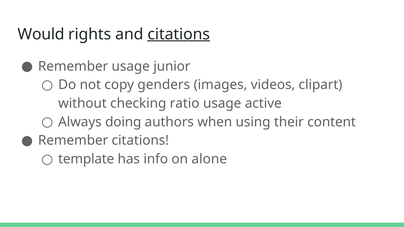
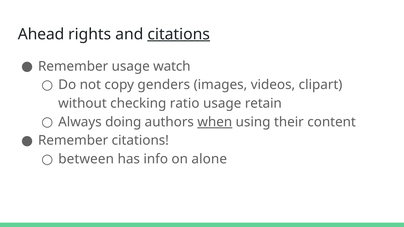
Would: Would -> Ahead
junior: junior -> watch
active: active -> retain
when underline: none -> present
template: template -> between
